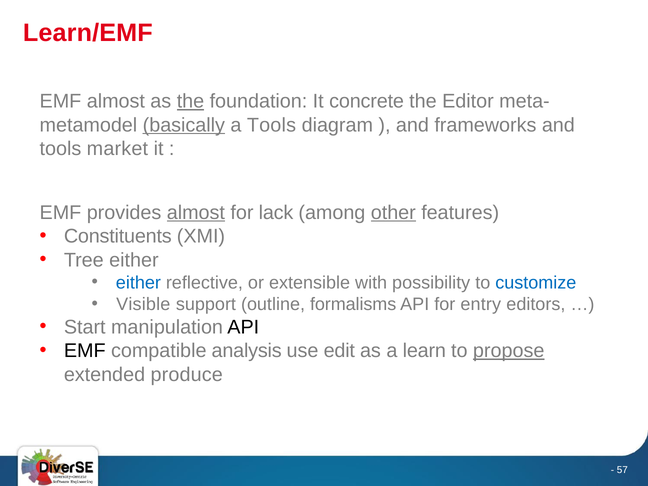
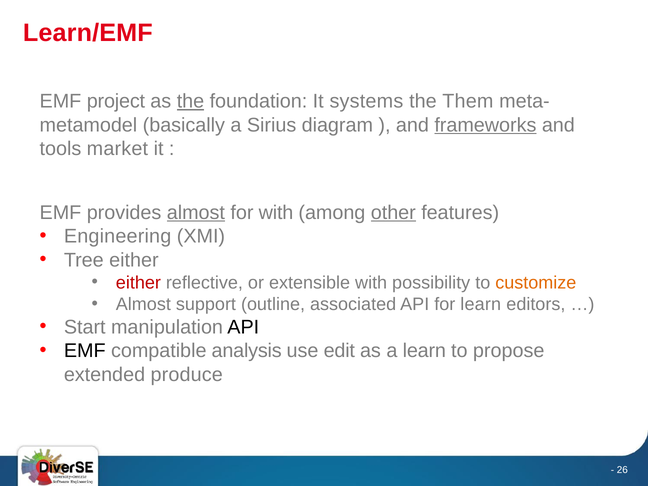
EMF almost: almost -> project
concrete: concrete -> systems
Editor: Editor -> Them
basically underline: present -> none
a Tools: Tools -> Sirius
frameworks underline: none -> present
for lack: lack -> with
Constituents: Constituents -> Engineering
either at (138, 283) colour: blue -> red
customize colour: blue -> orange
Visible at (143, 304): Visible -> Almost
formalisms: formalisms -> associated
for entry: entry -> learn
propose underline: present -> none
57: 57 -> 26
